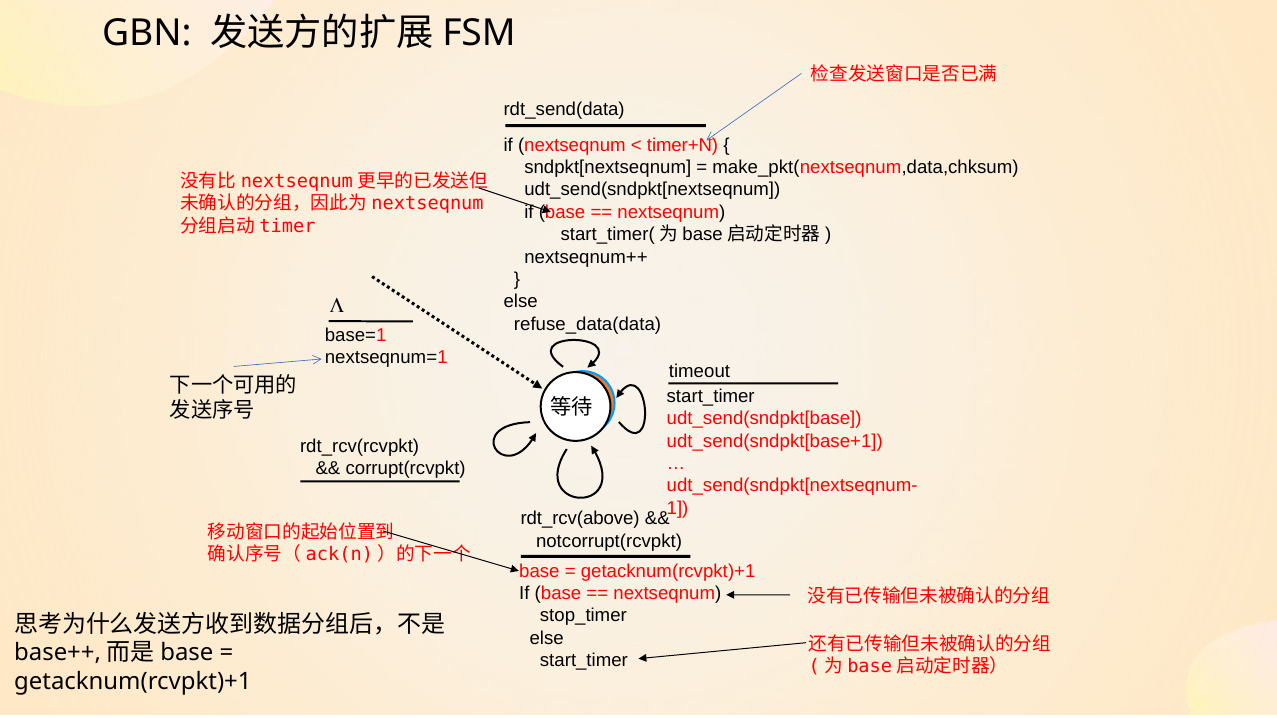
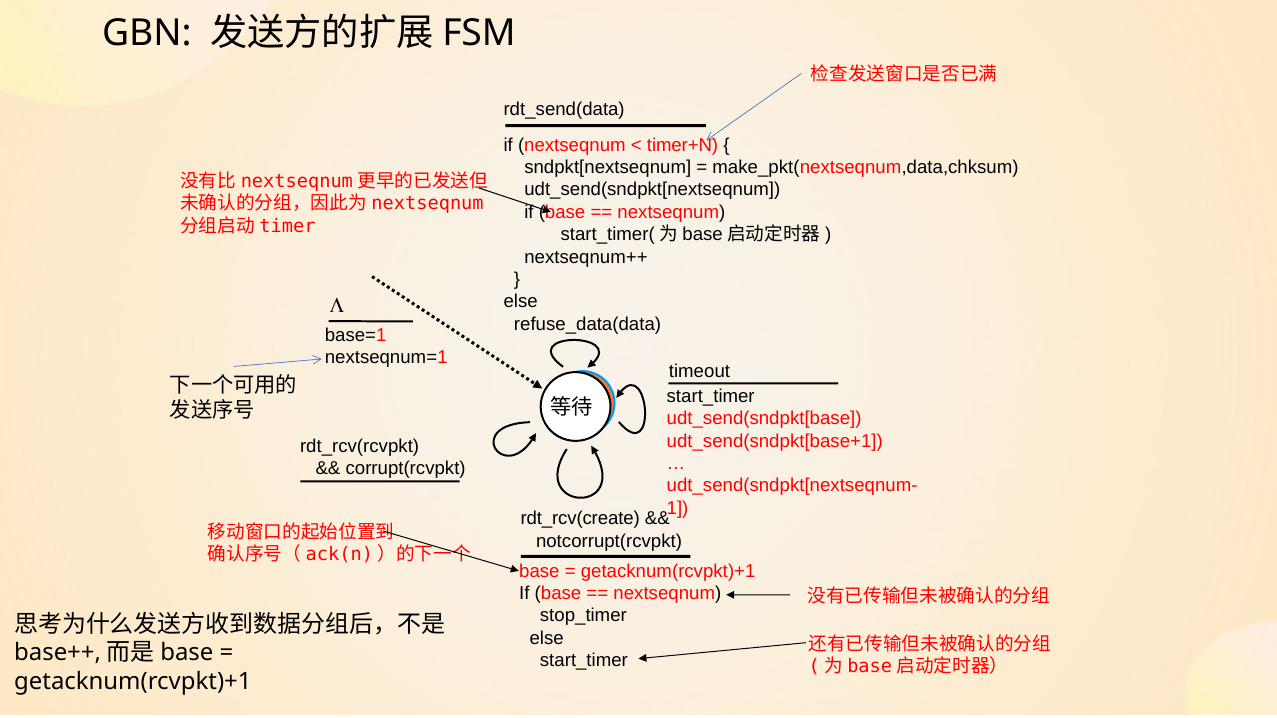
rdt_rcv(above: rdt_rcv(above -> rdt_rcv(create
